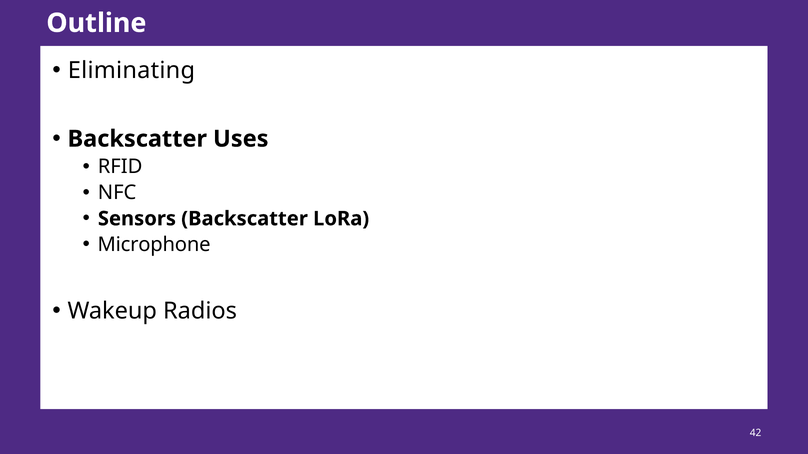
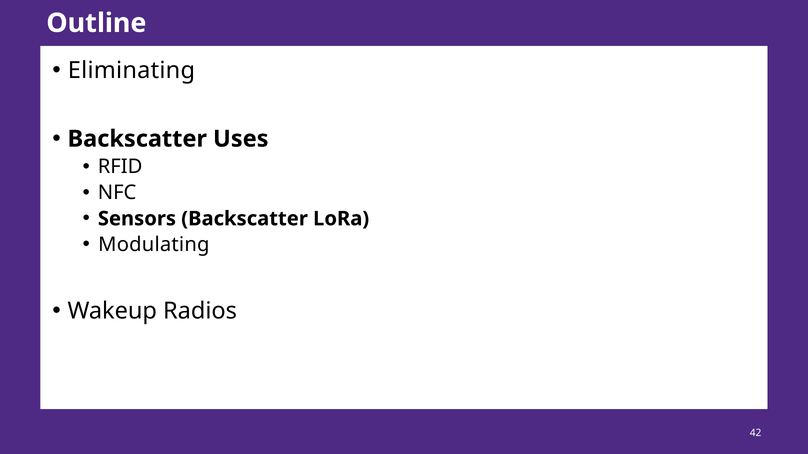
Microphone: Microphone -> Modulating
